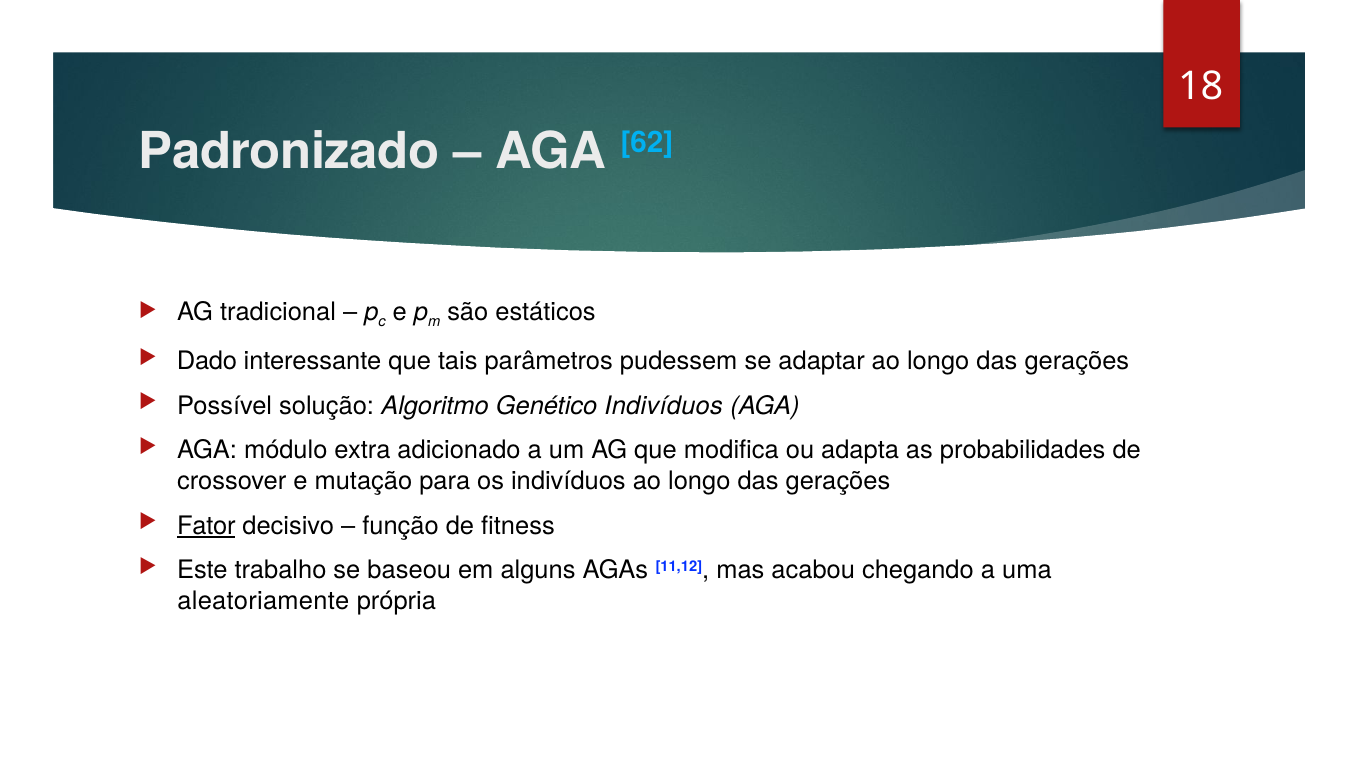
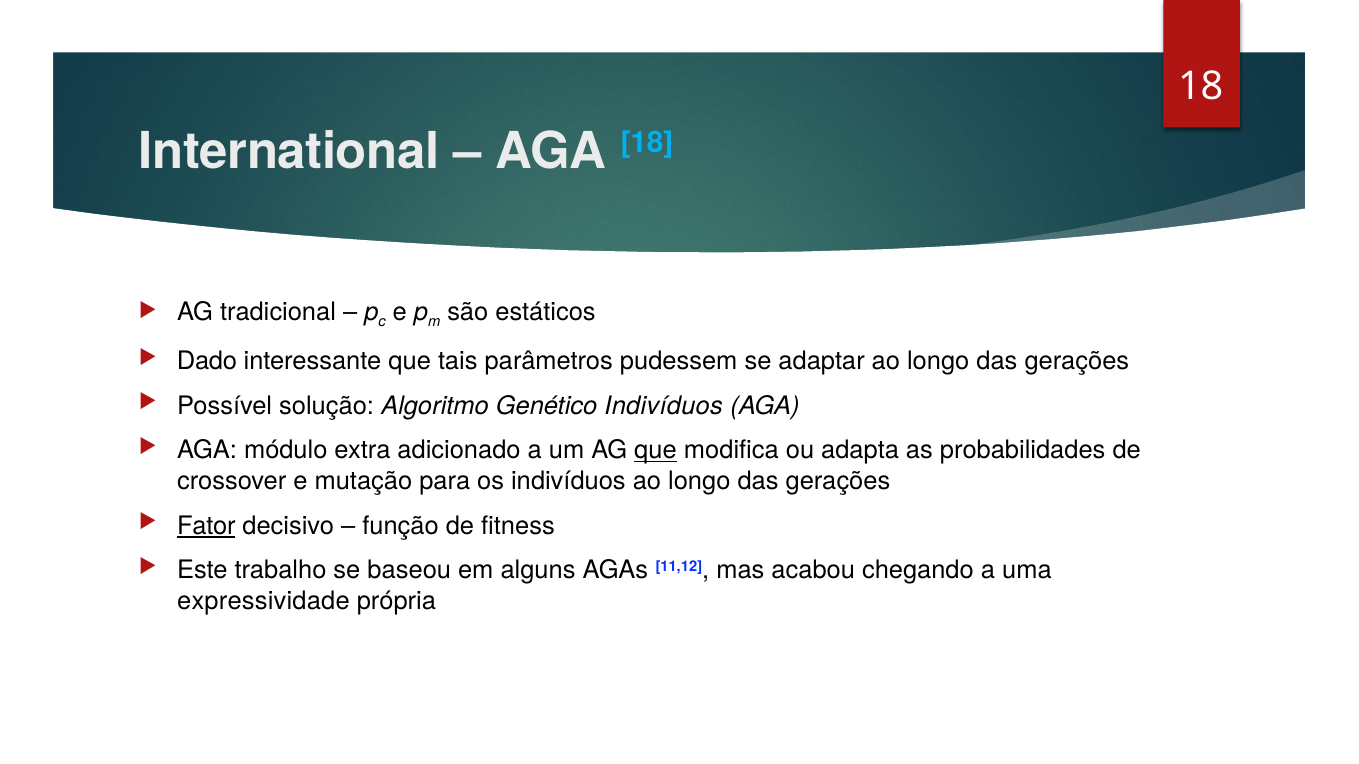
Padronizado: Padronizado -> International
AGA 62: 62 -> 18
que at (656, 451) underline: none -> present
aleatoriamente: aleatoriamente -> expressividade
